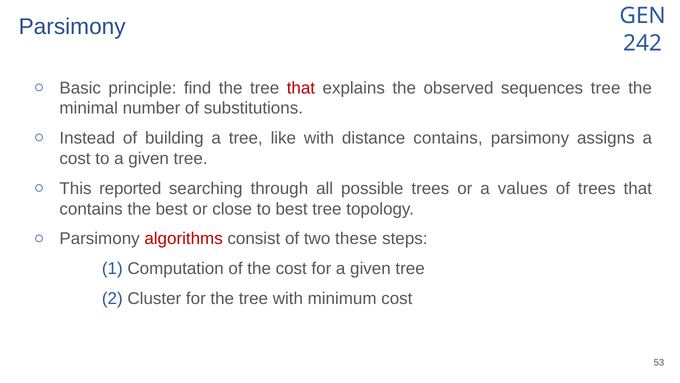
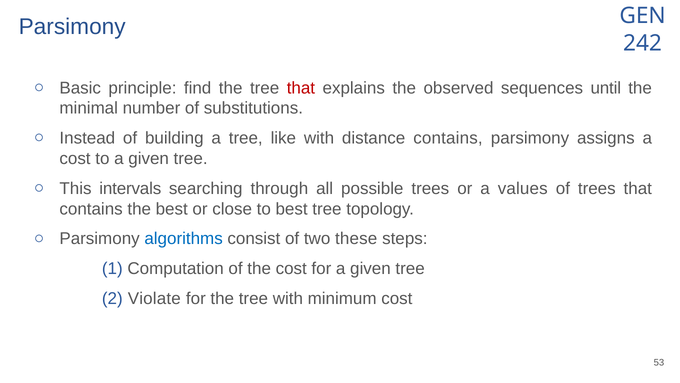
sequences tree: tree -> until
reported: reported -> intervals
algorithms colour: red -> blue
Cluster: Cluster -> Violate
